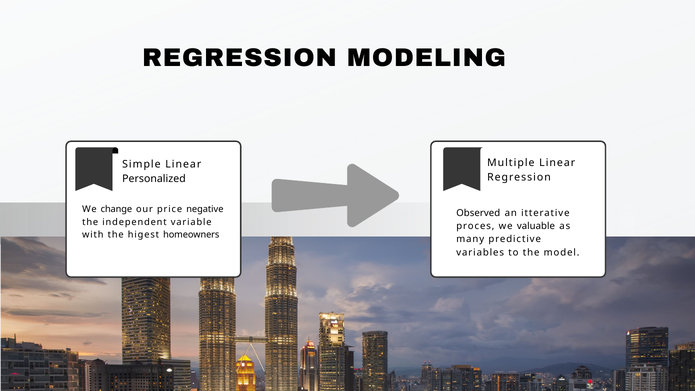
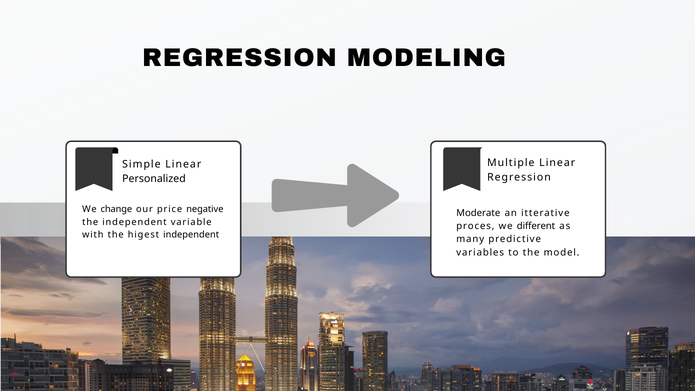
Observed: Observed -> Moderate
valuable: valuable -> different
higest homeowners: homeowners -> independent
